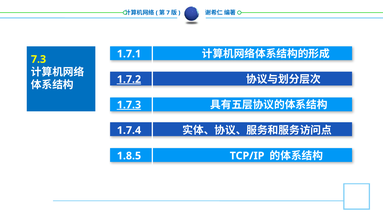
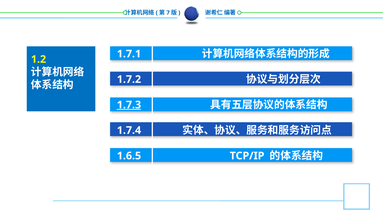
7.3: 7.3 -> 1.2
1.7.2 underline: present -> none
1.8.5: 1.8.5 -> 1.6.5
